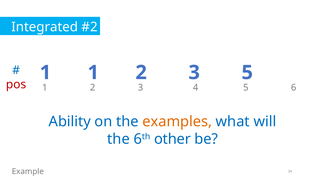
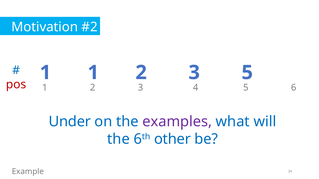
Integrated: Integrated -> Motivation
Ability: Ability -> Under
examples colour: orange -> purple
